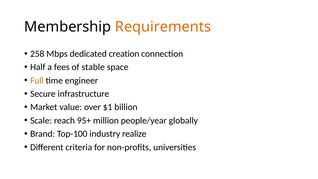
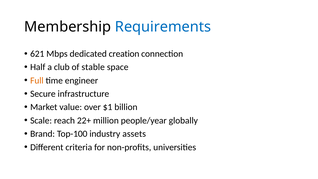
Requirements colour: orange -> blue
258: 258 -> 621
fees: fees -> club
95+: 95+ -> 22+
realize: realize -> assets
